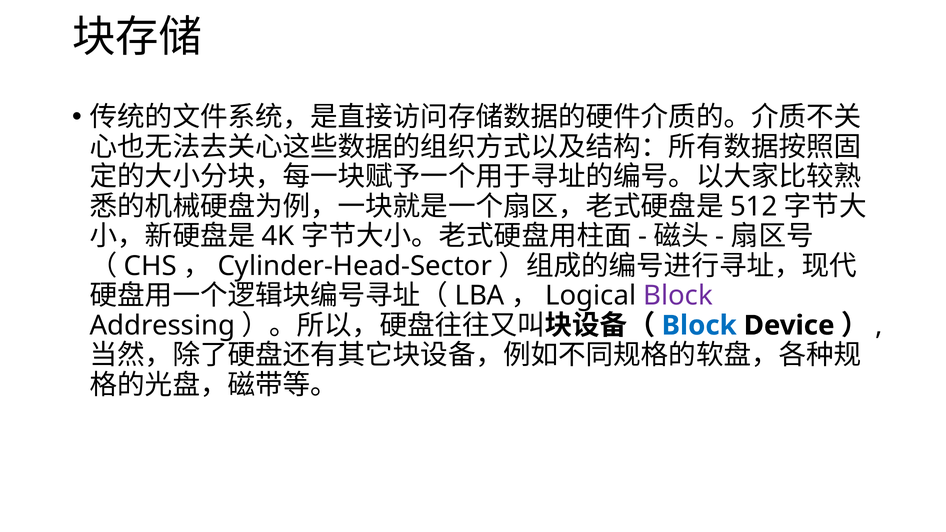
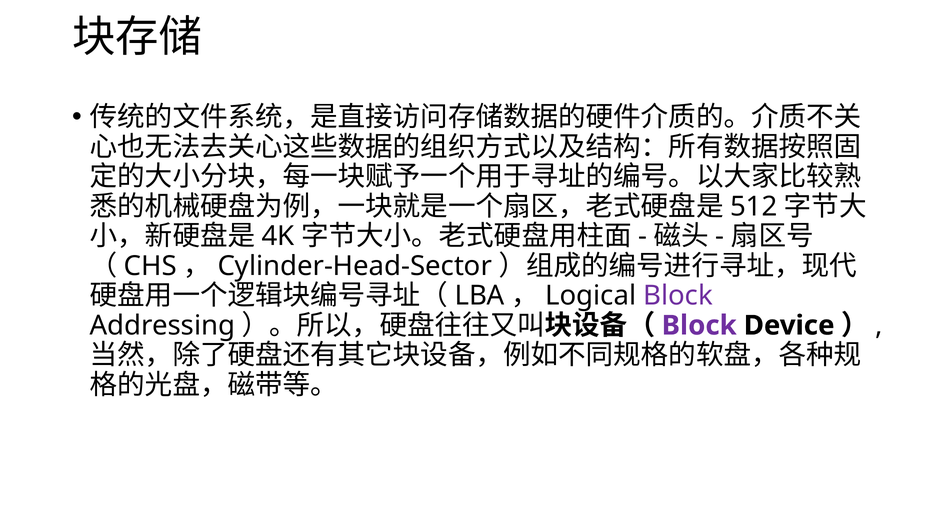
Block at (699, 326) colour: blue -> purple
